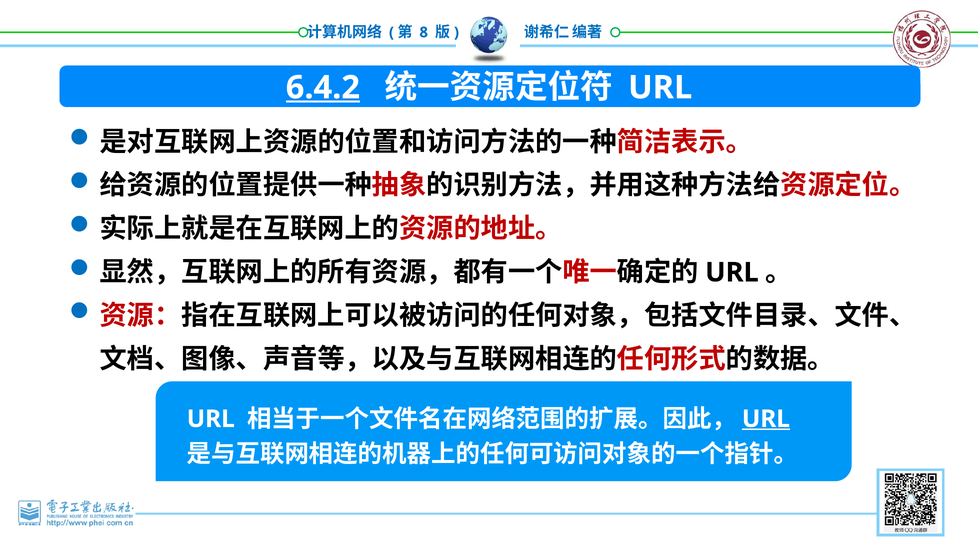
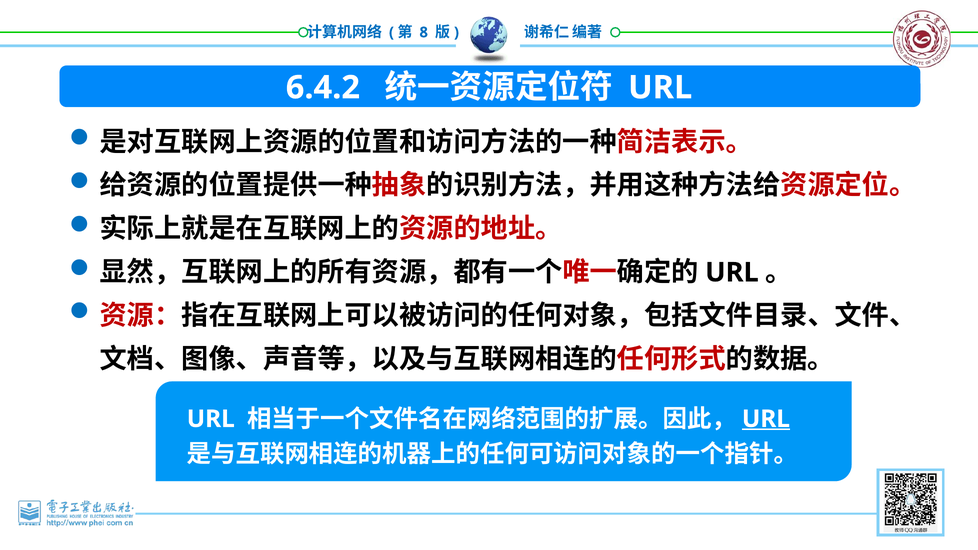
6.4.2 underline: present -> none
